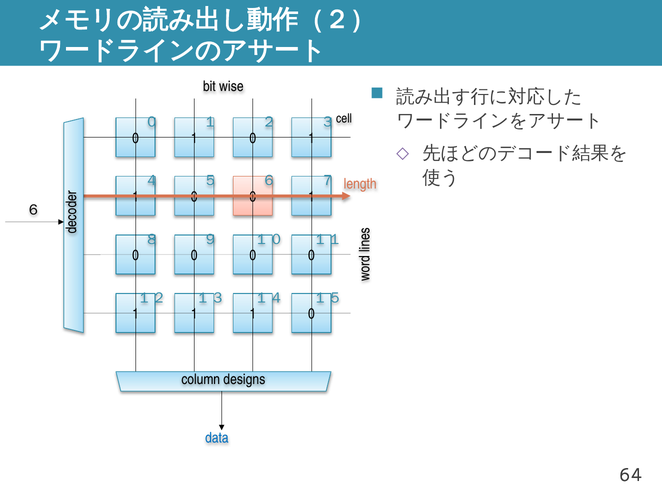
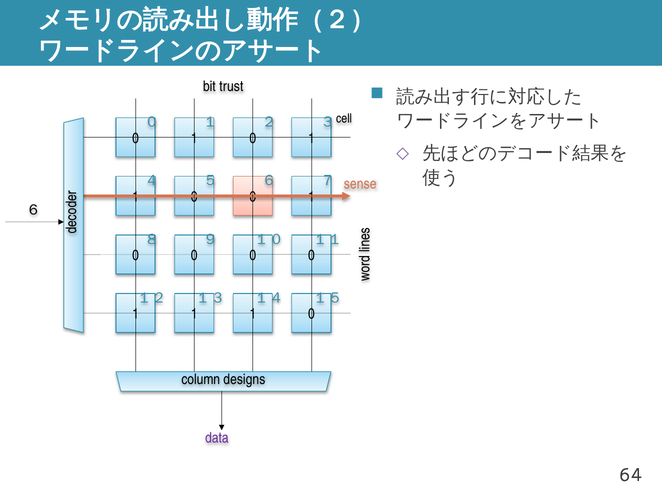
wise: wise -> trust
length: length -> sense
data colour: blue -> purple
